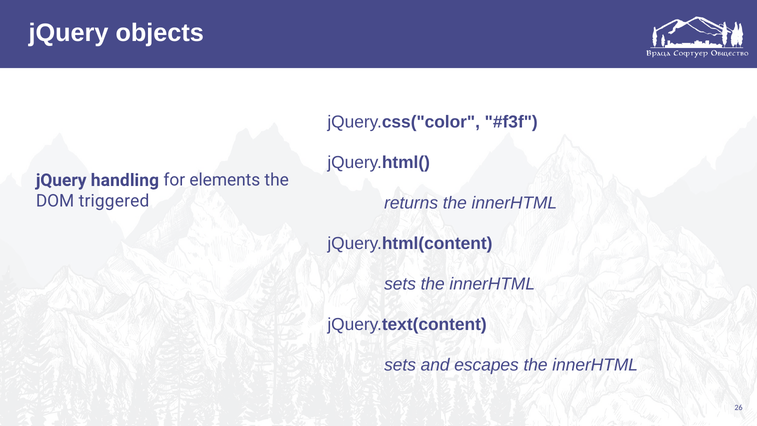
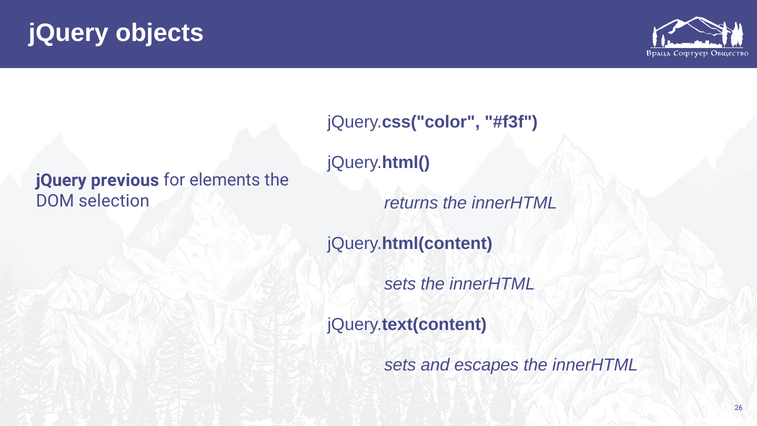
handling: handling -> previous
triggered: triggered -> selection
